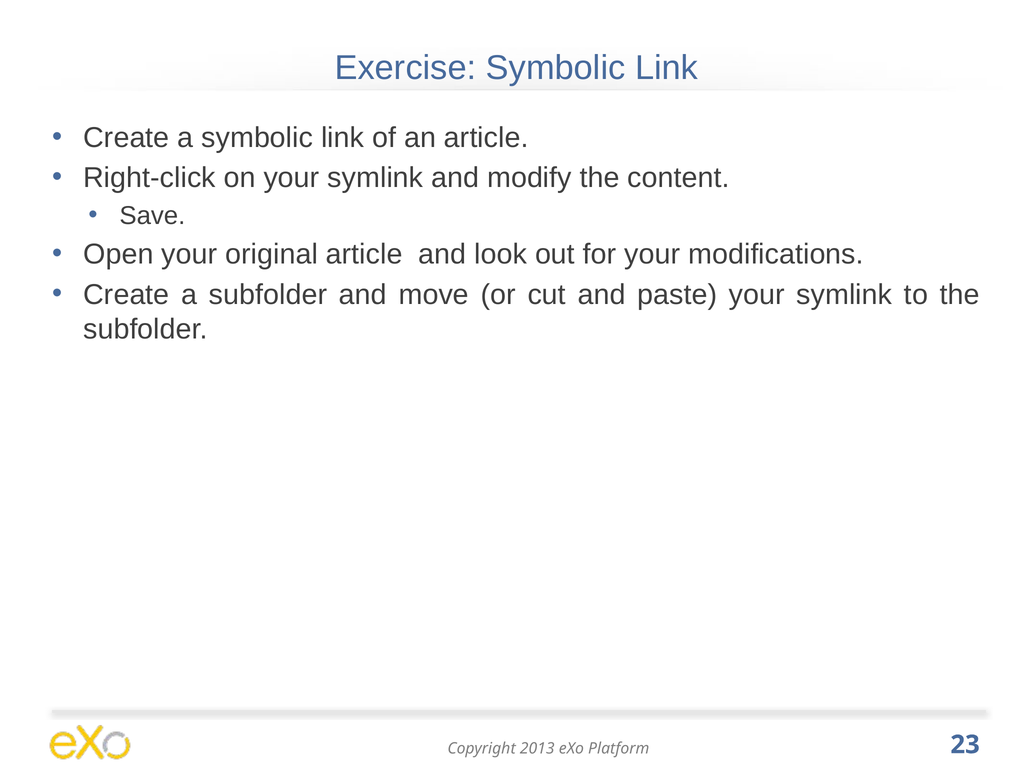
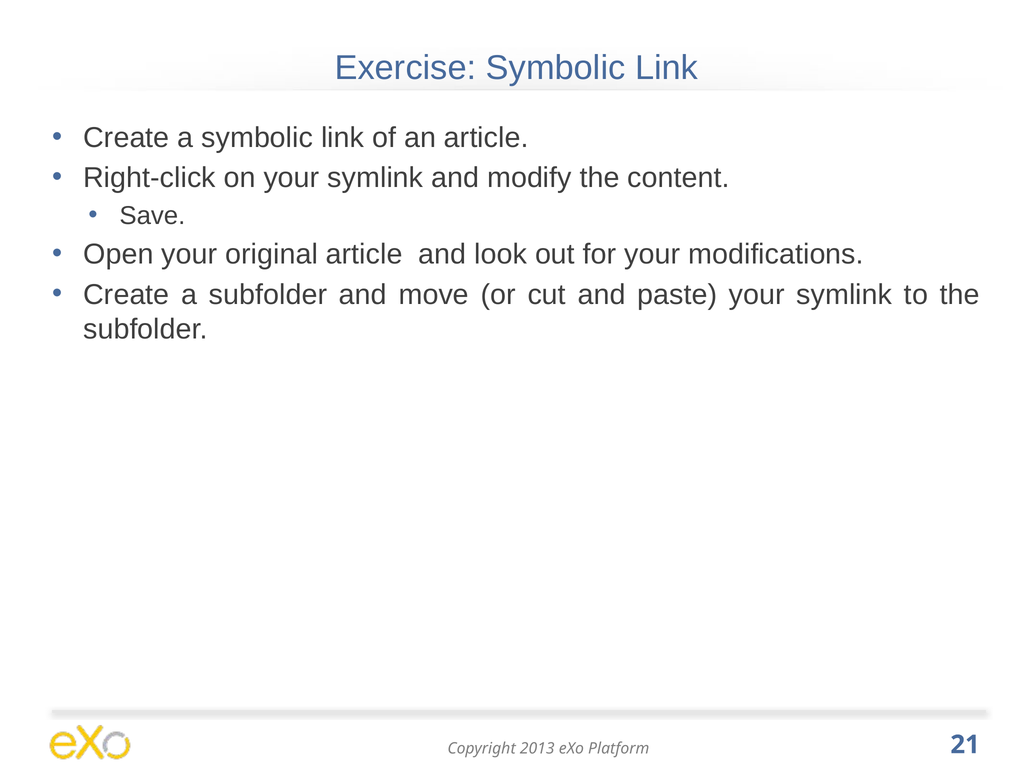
23: 23 -> 21
